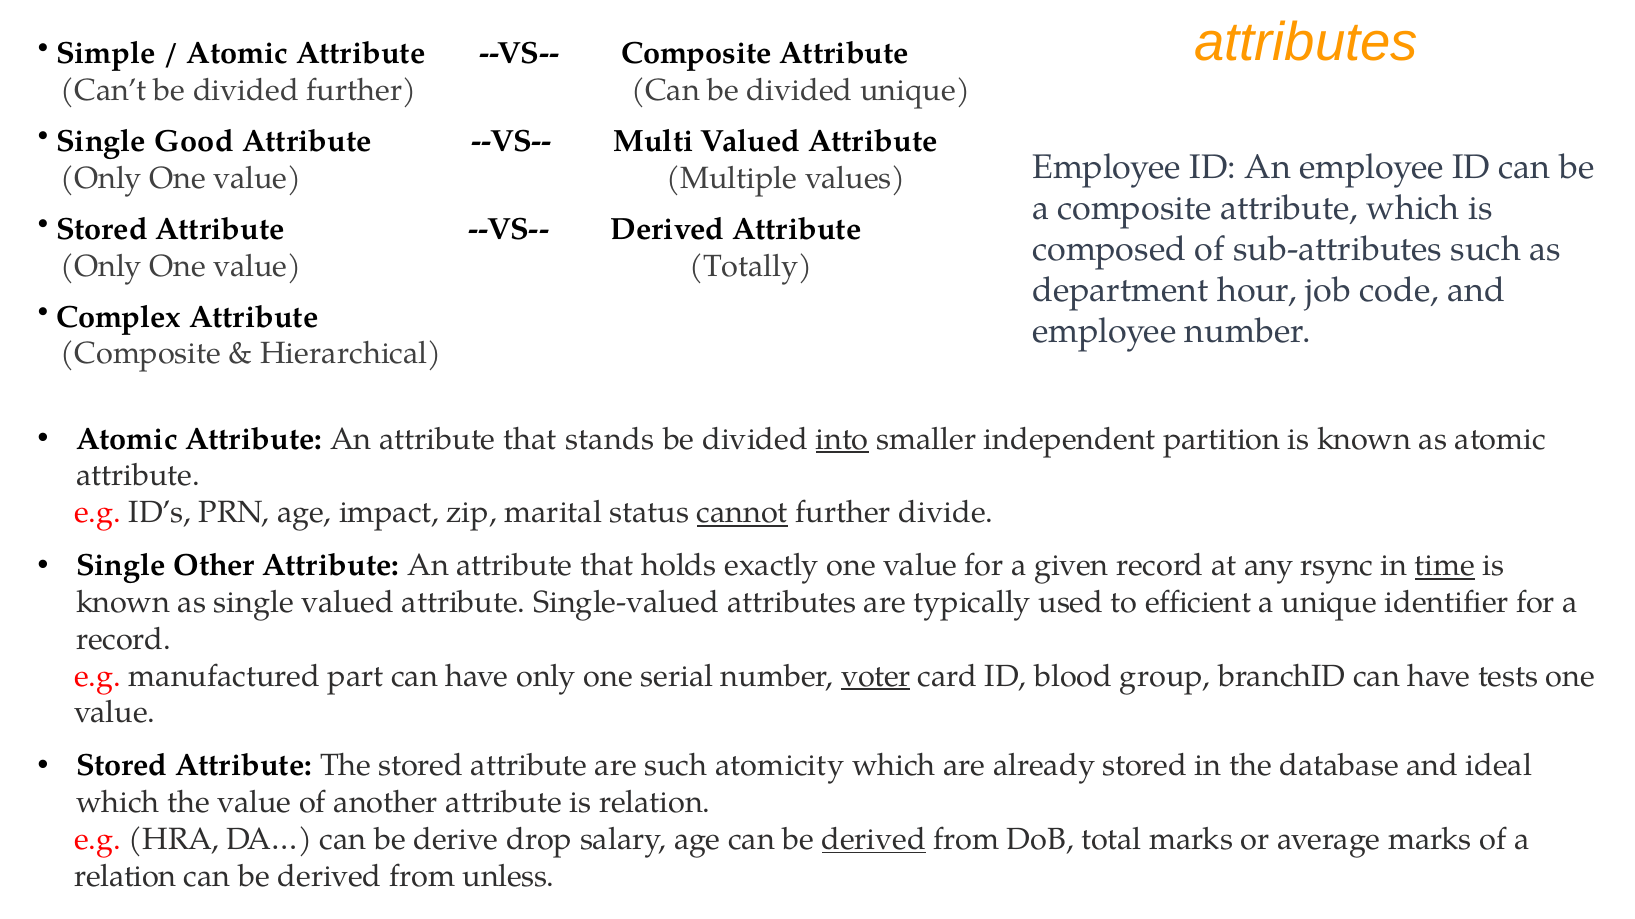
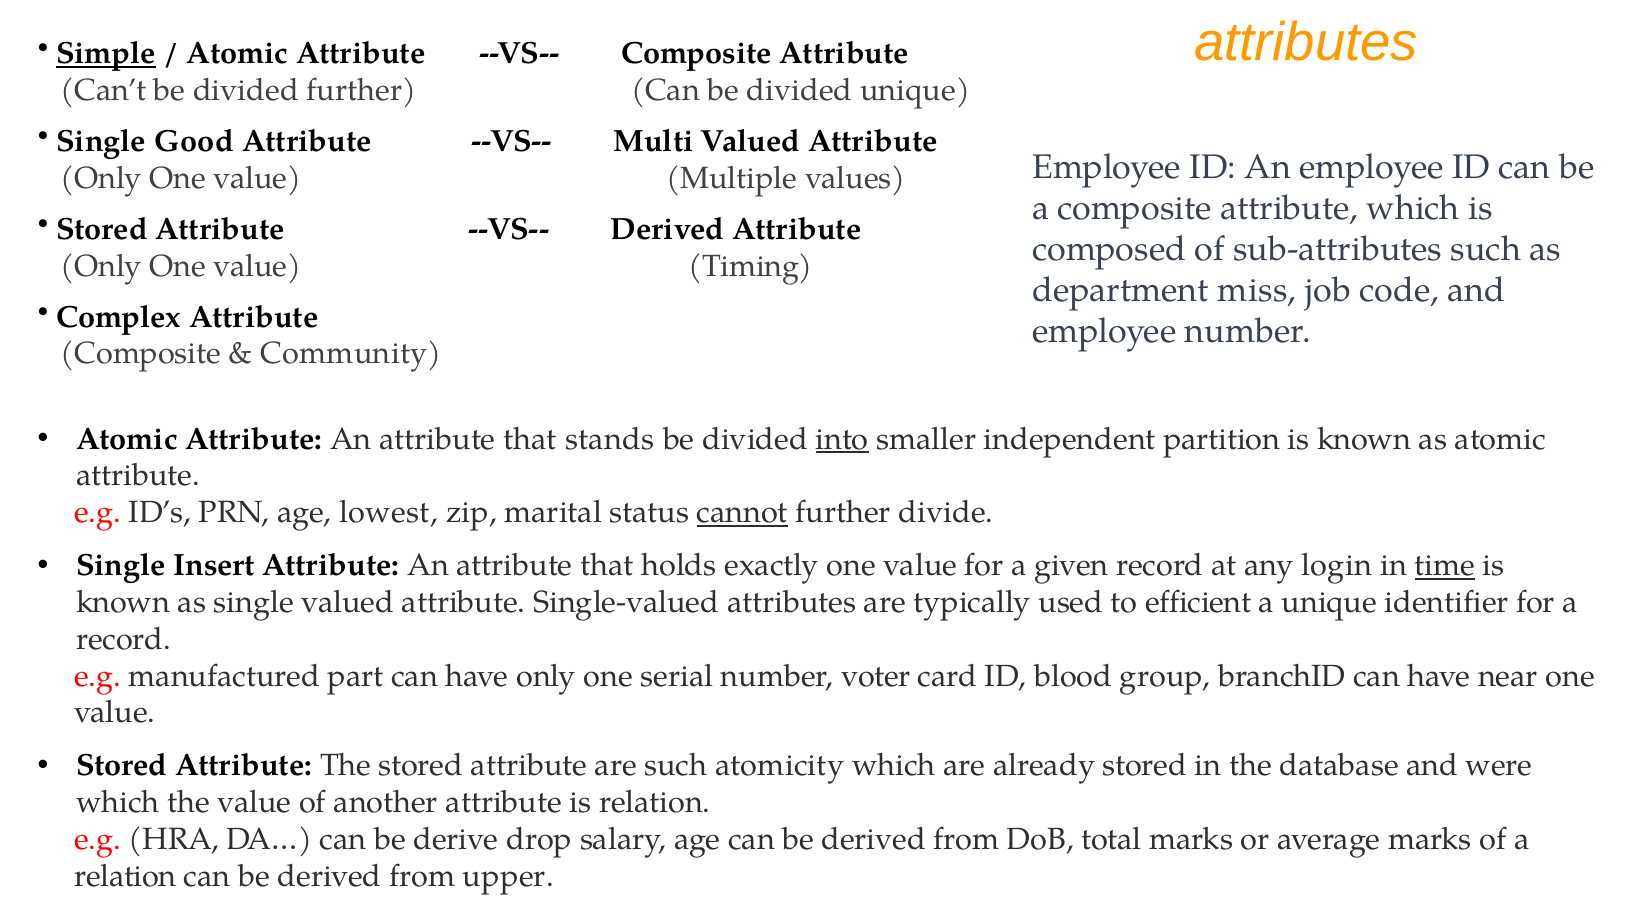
Simple underline: none -> present
Totally: Totally -> Timing
hour: hour -> miss
Hierarchical: Hierarchical -> Community
impact: impact -> lowest
Other: Other -> Insert
rsync: rsync -> login
voter underline: present -> none
tests: tests -> near
ideal: ideal -> were
derived at (874, 840) underline: present -> none
unless: unless -> upper
